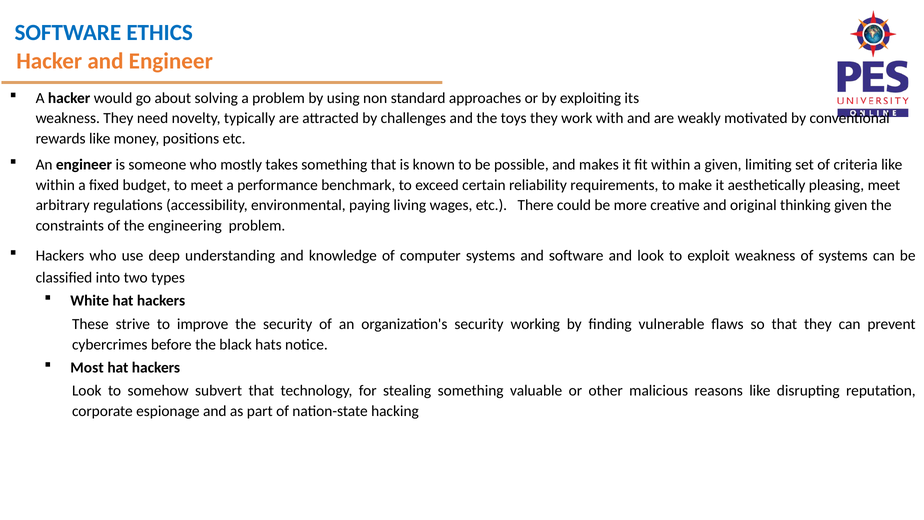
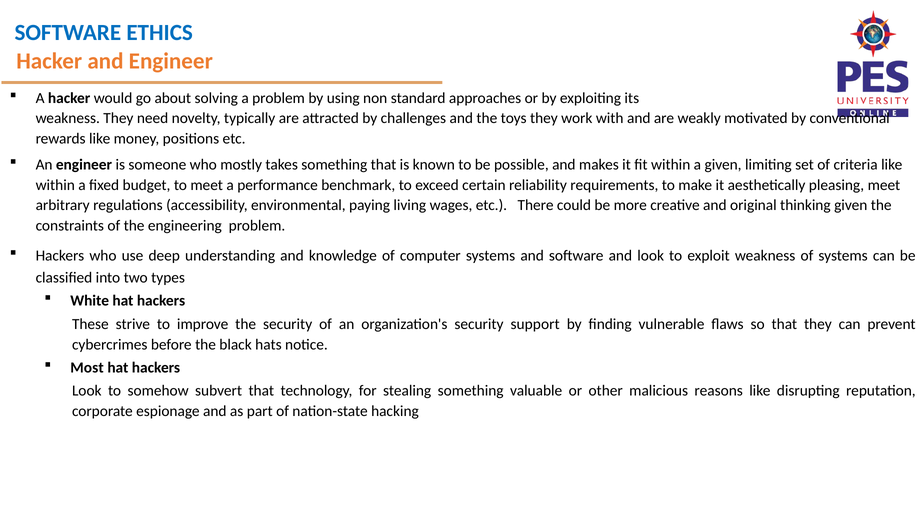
working: working -> support
